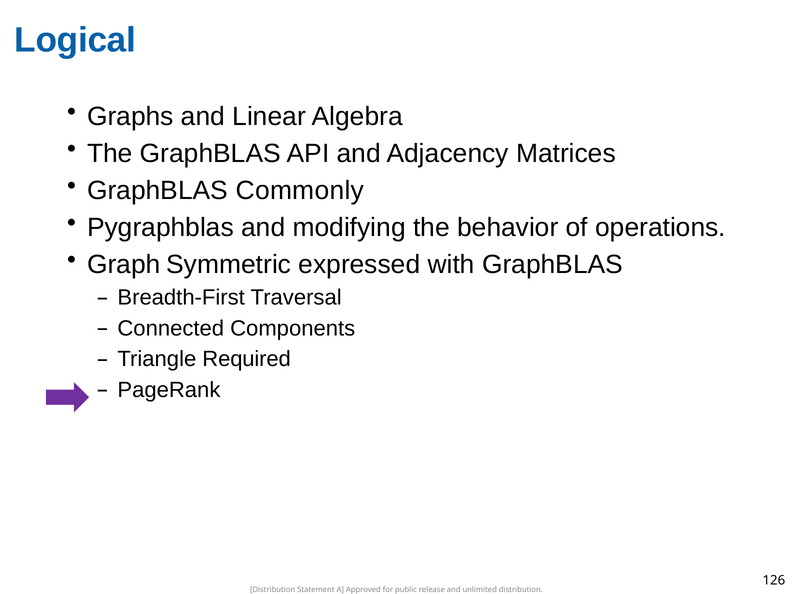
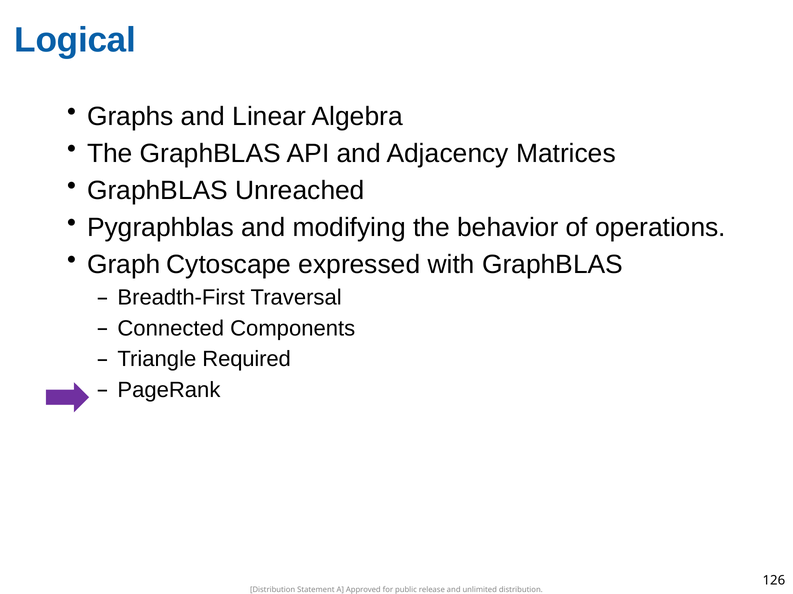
Commonly: Commonly -> Unreached
Symmetric: Symmetric -> Cytoscape
